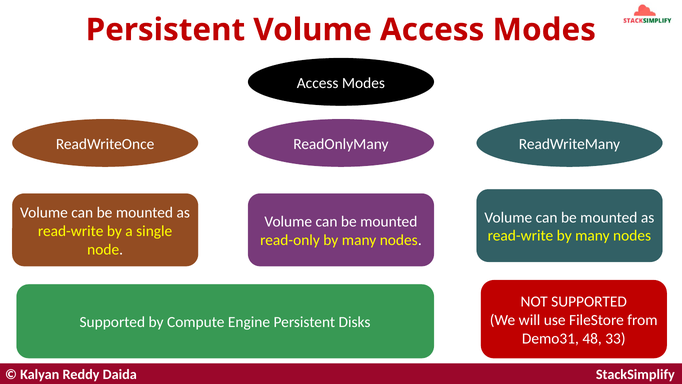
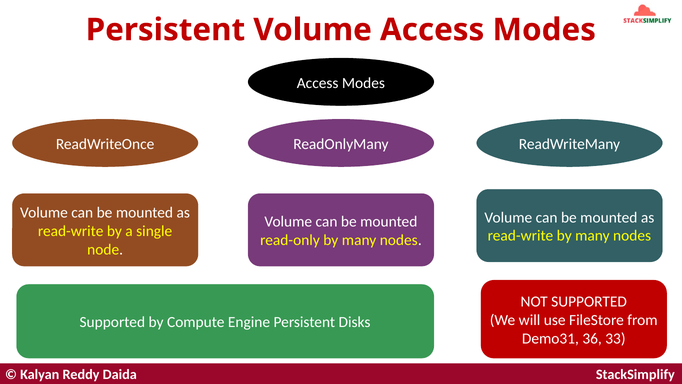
48: 48 -> 36
